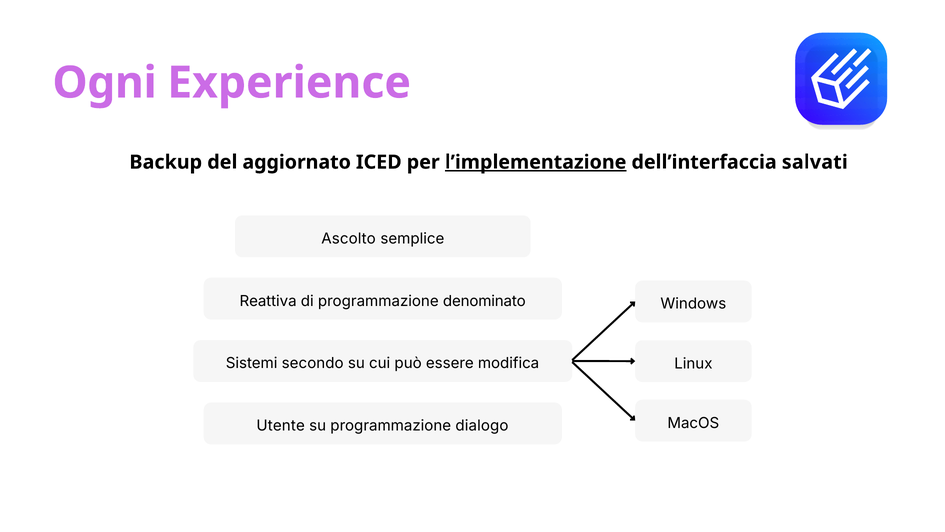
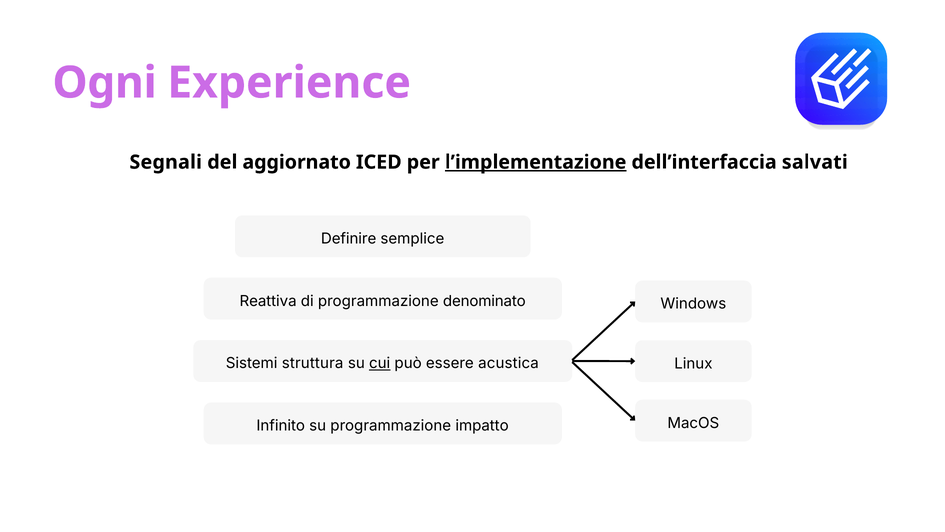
Backup: Backup -> Segnali
Ascolto: Ascolto -> Definire
secondo: secondo -> struttura
cui underline: none -> present
modifica: modifica -> acustica
Utente: Utente -> Infinito
dialogo: dialogo -> impatto
